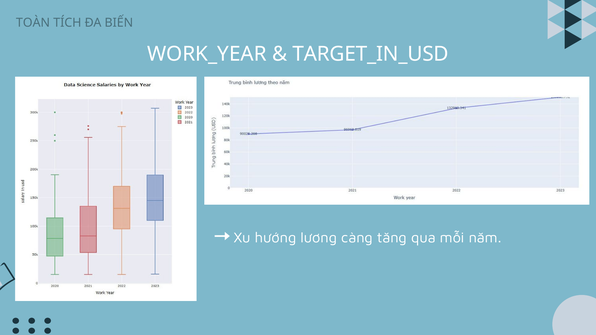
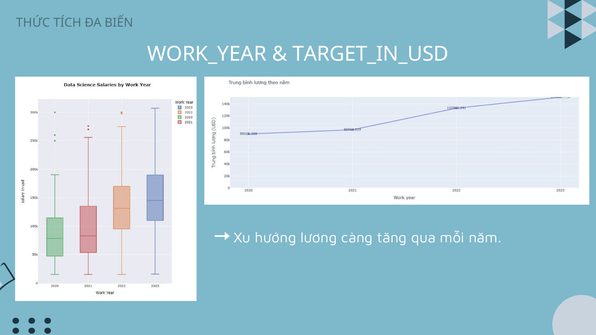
TOÀN: TOÀN -> THỨC
